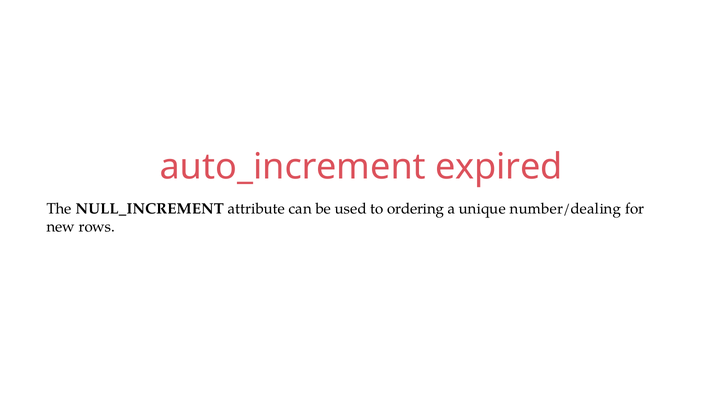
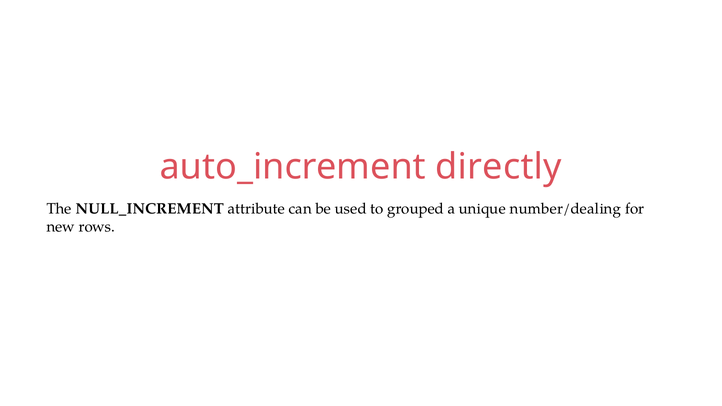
expired: expired -> directly
ordering: ordering -> grouped
